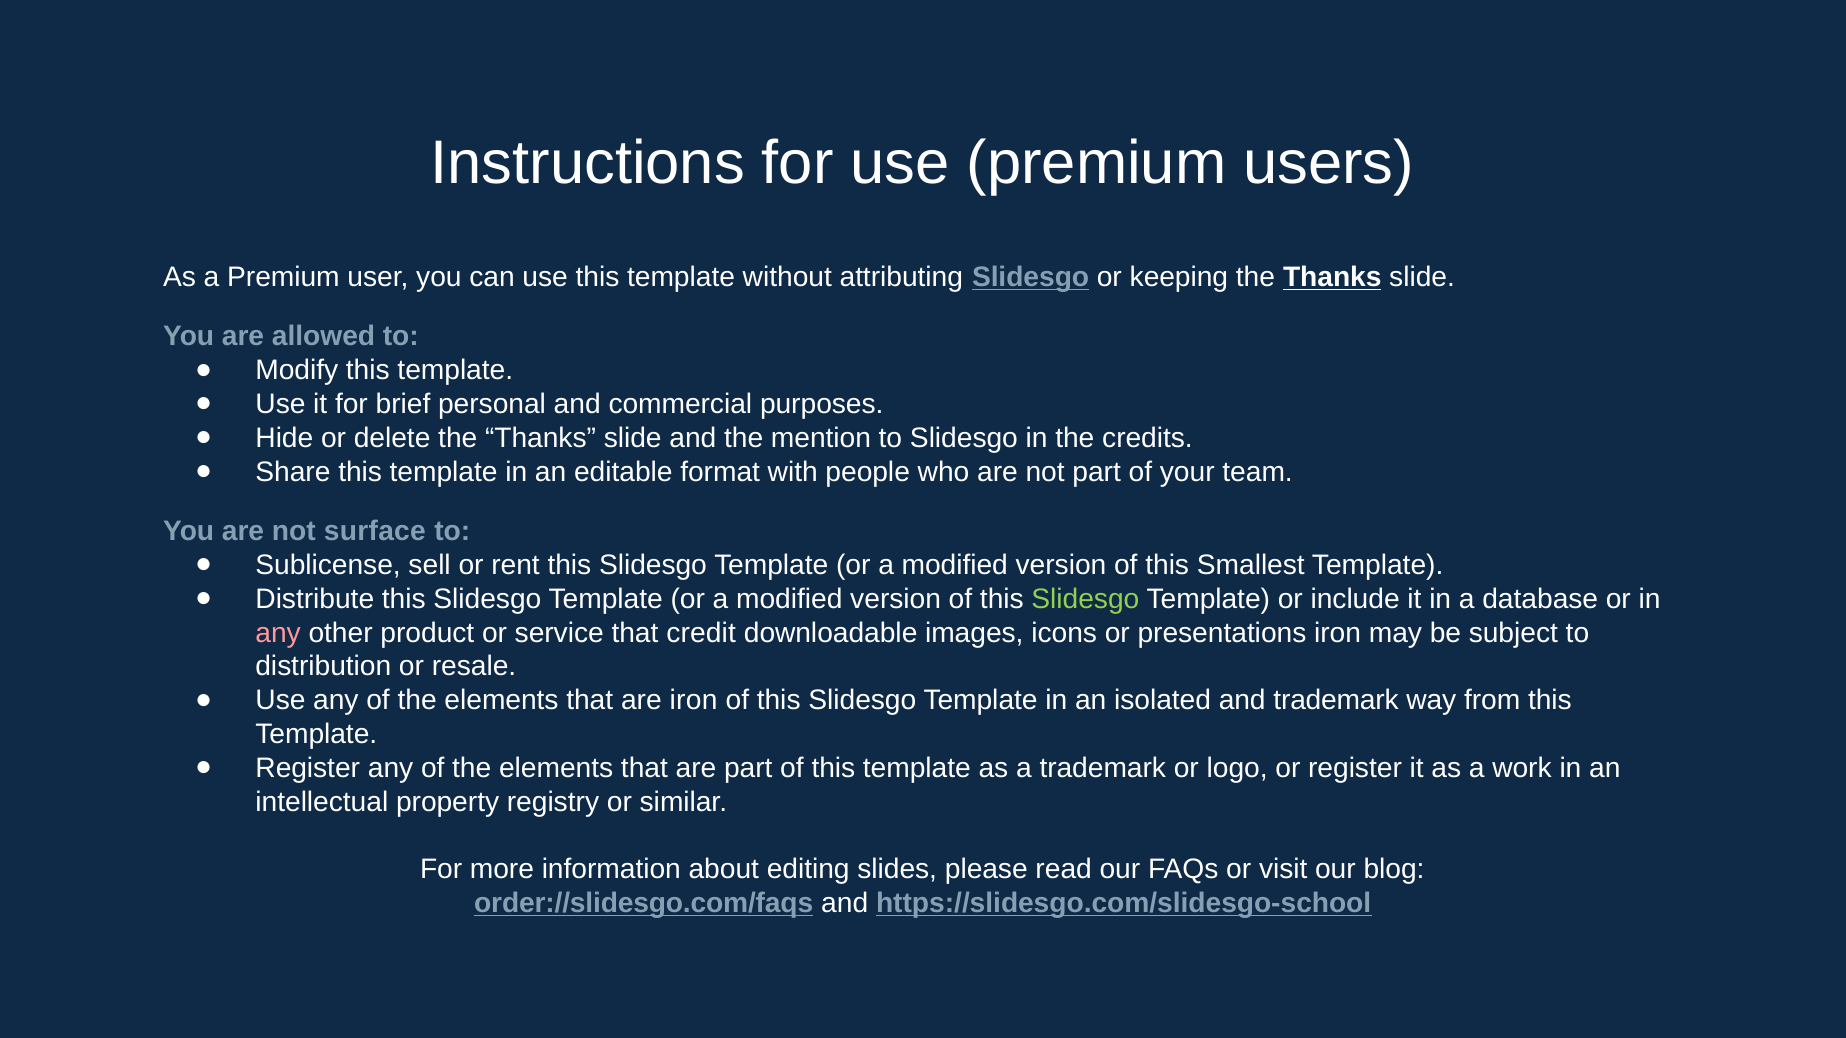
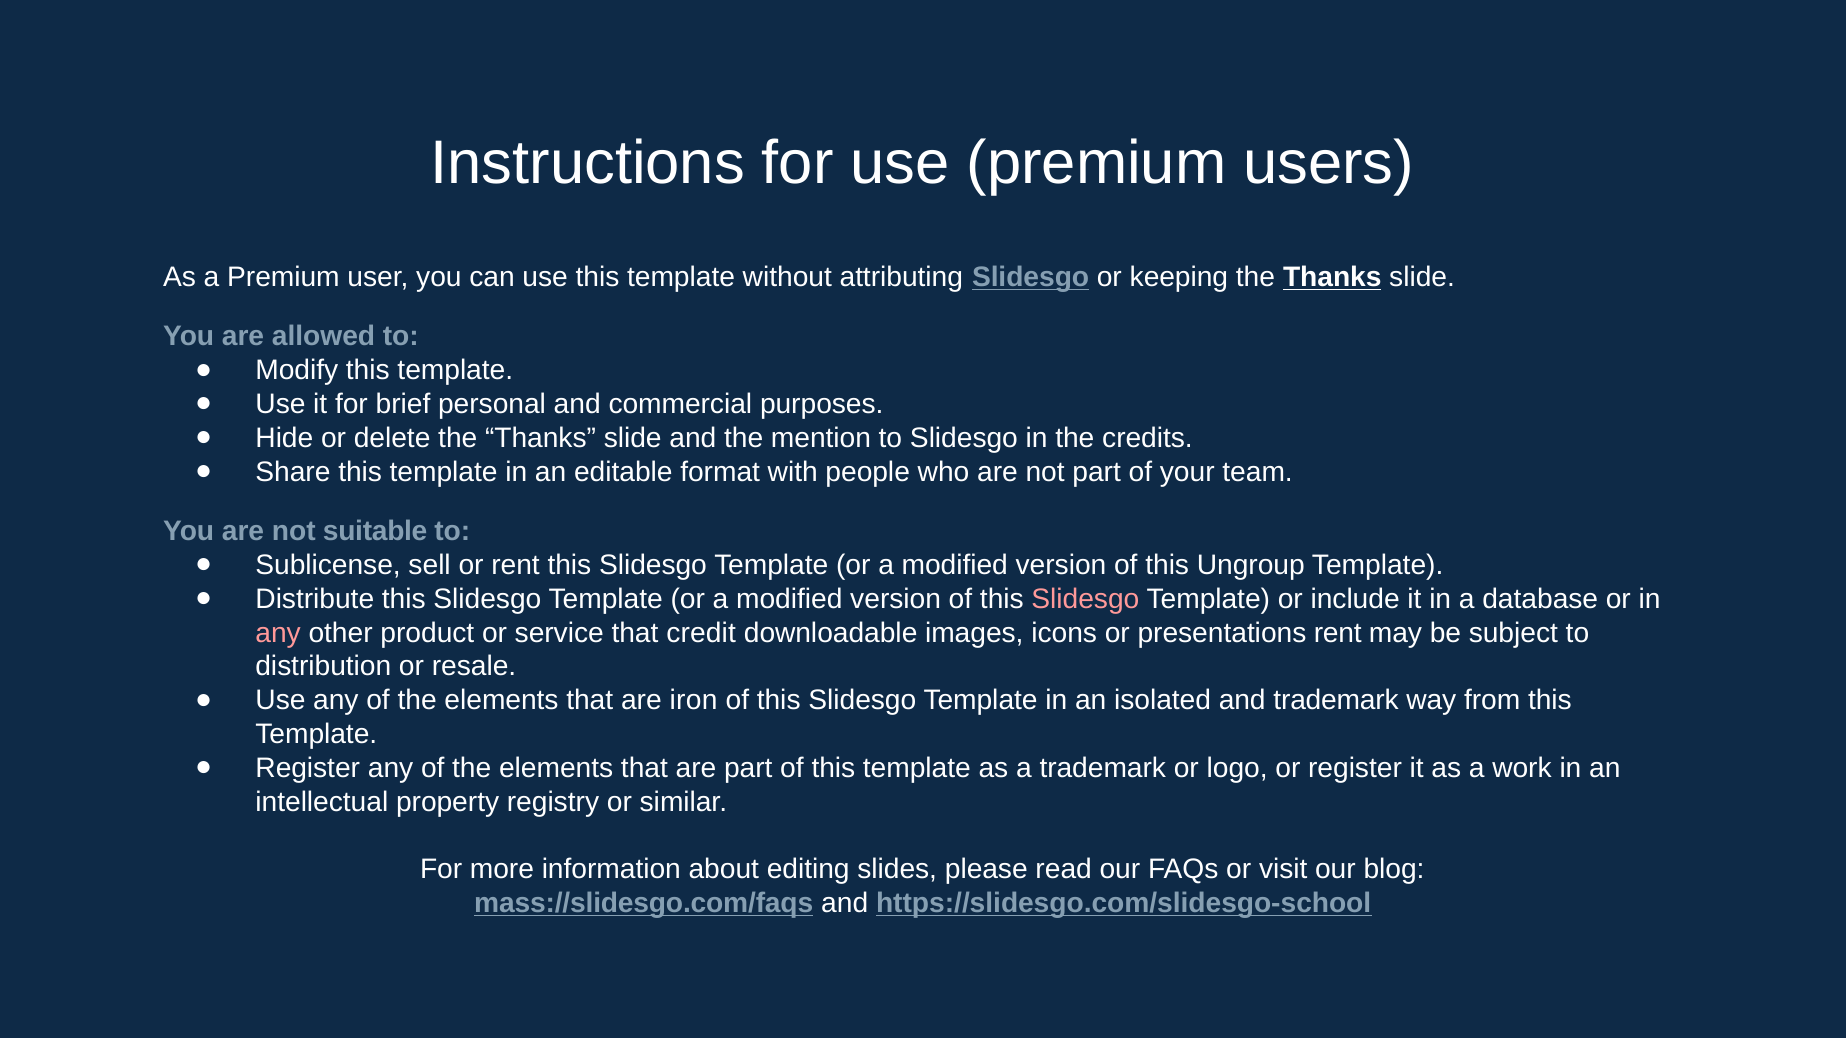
surface: surface -> suitable
Smallest: Smallest -> Ungroup
Slidesgo at (1085, 599) colour: light green -> pink
presentations iron: iron -> rent
order://slidesgo.com/faqs: order://slidesgo.com/faqs -> mass://slidesgo.com/faqs
